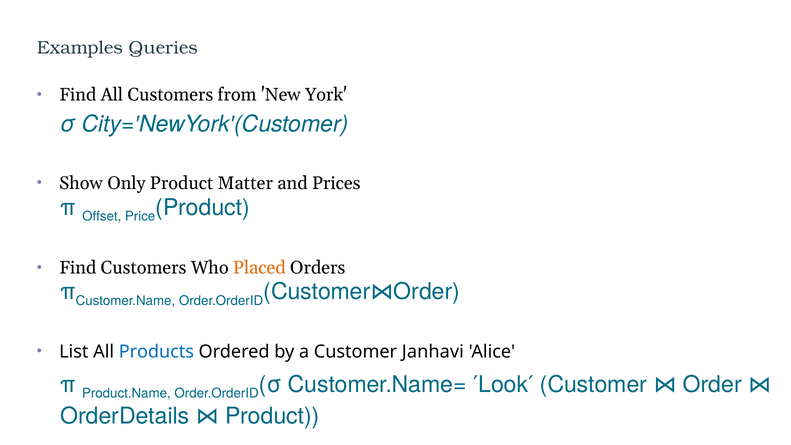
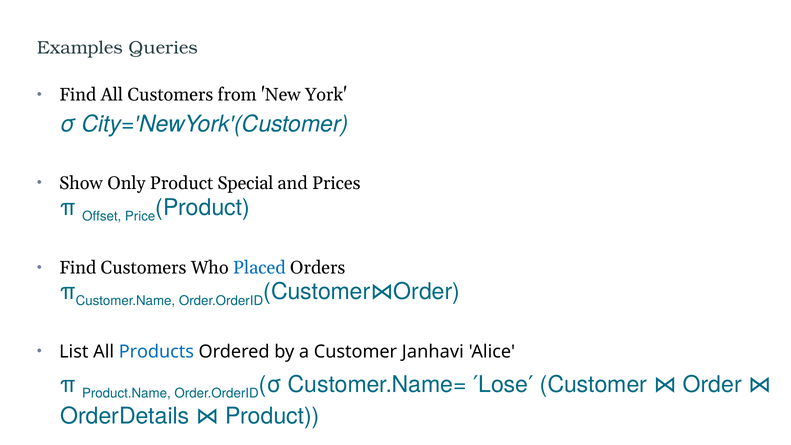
Matter: Matter -> Special
Placed colour: orange -> blue
Look: Look -> Lose
